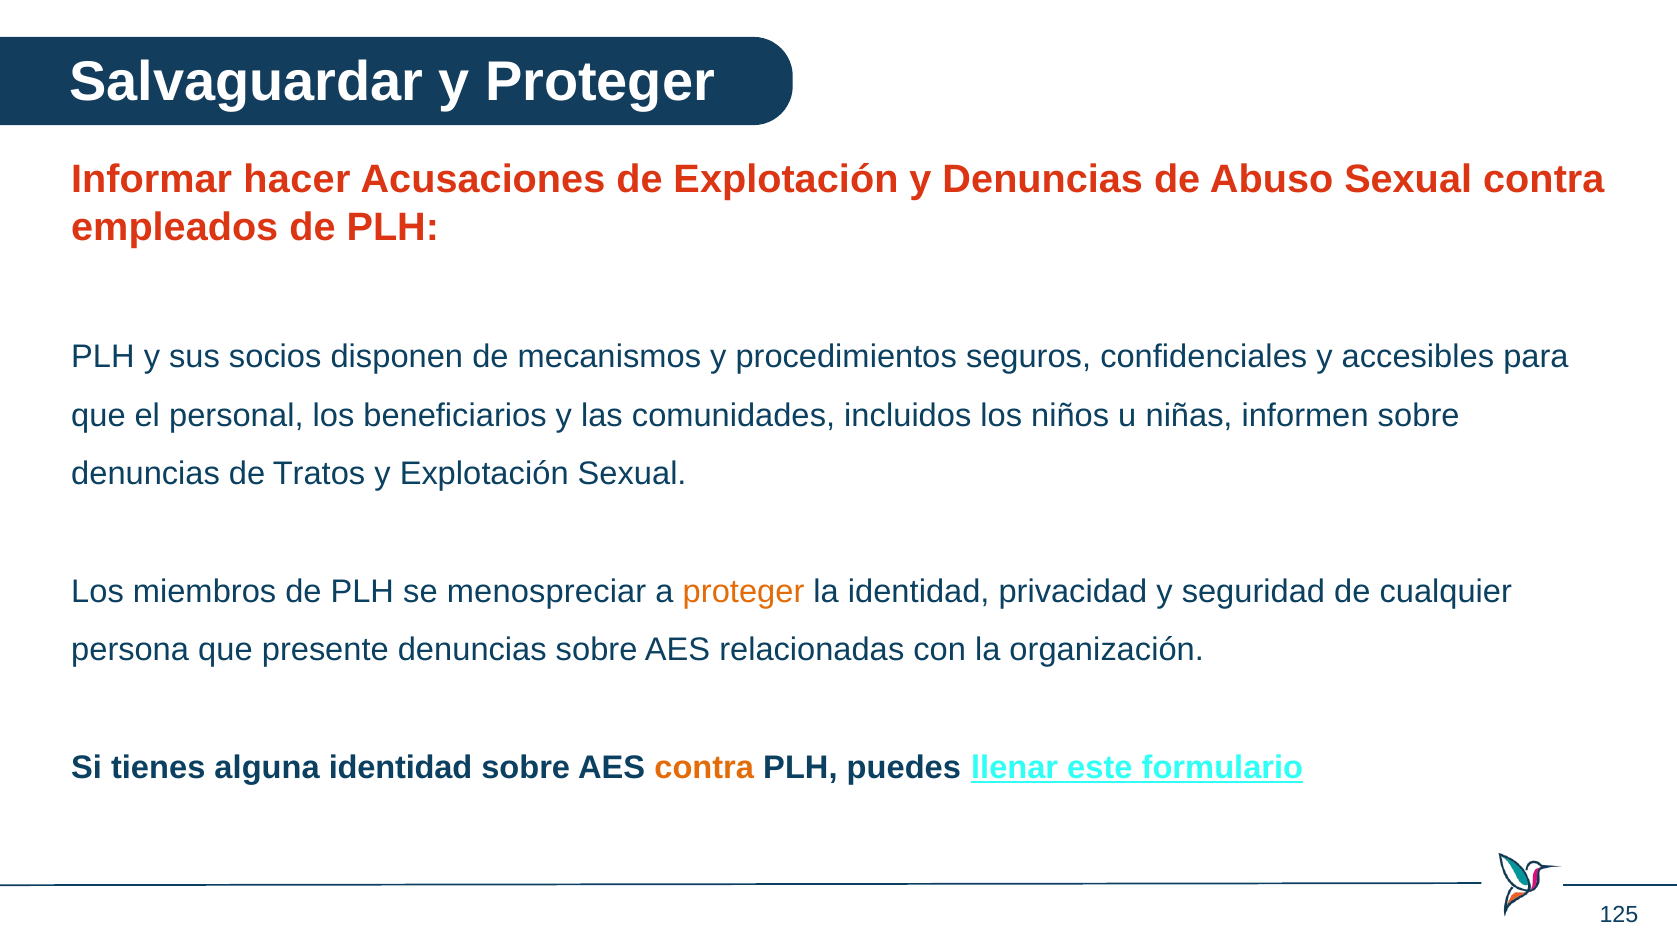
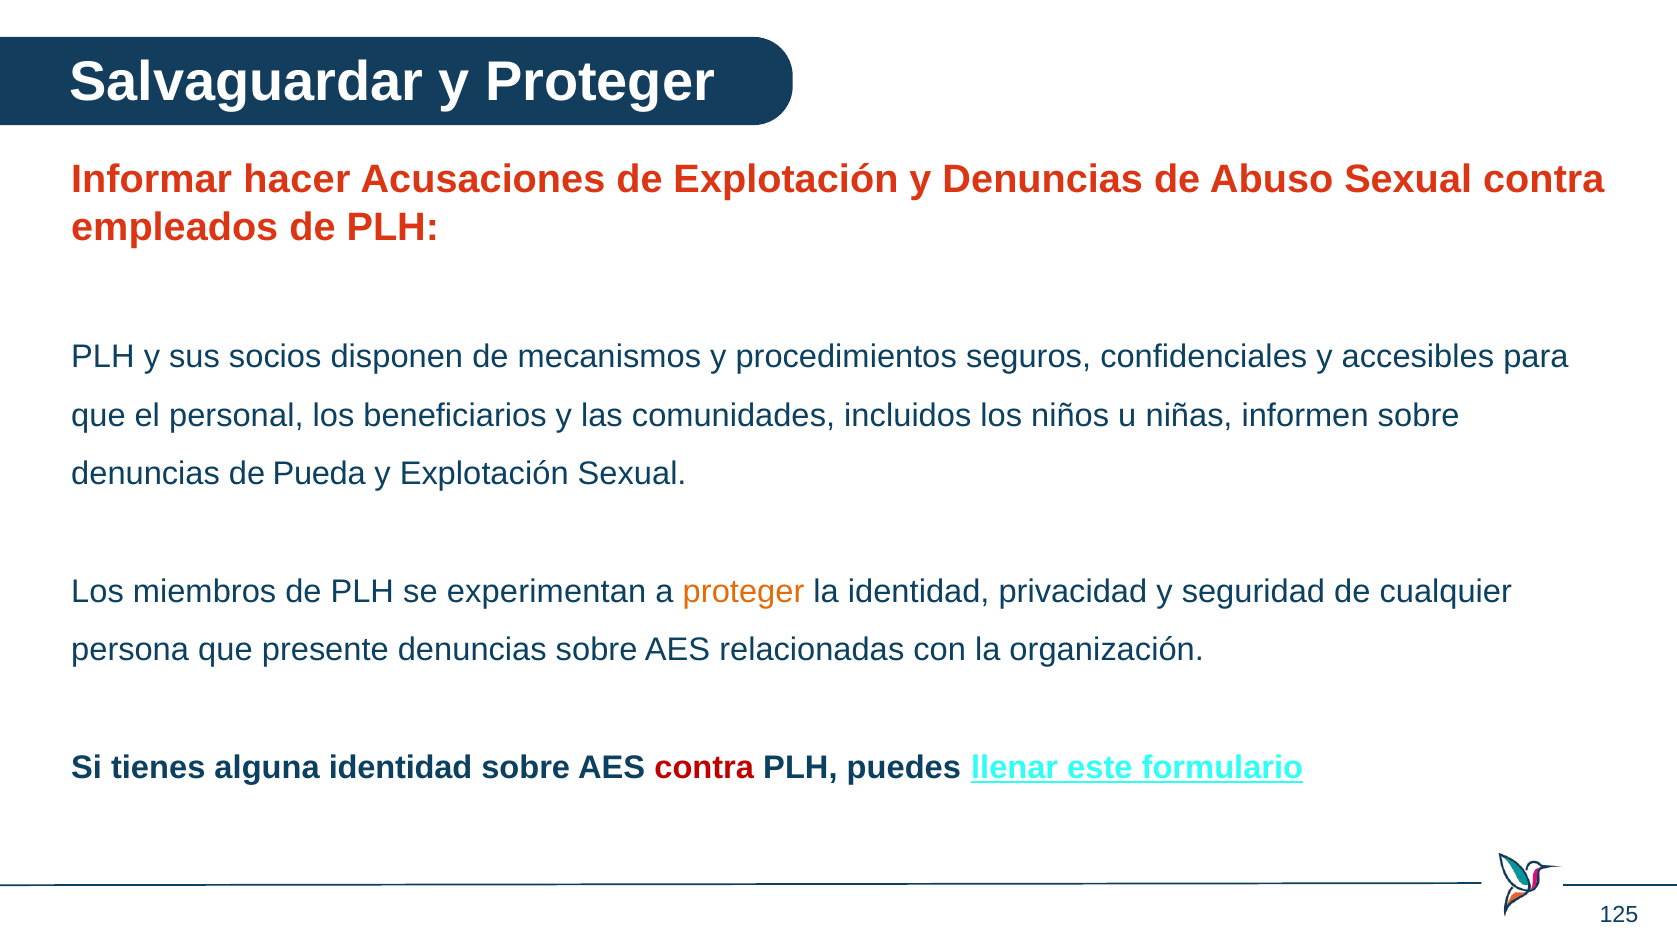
Tratos: Tratos -> Pueda
menospreciar: menospreciar -> experimentan
contra at (704, 768) colour: orange -> red
